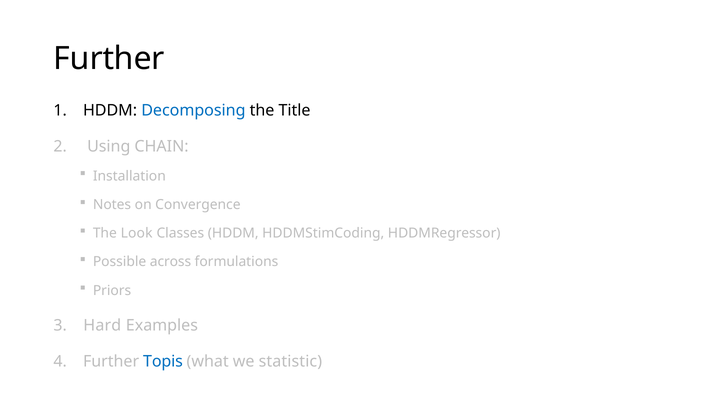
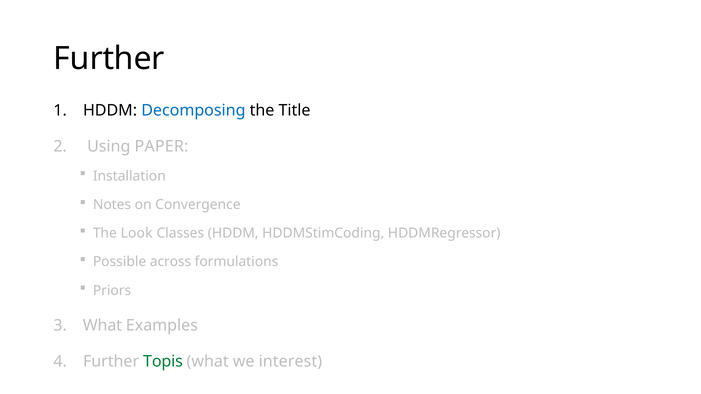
CHAIN: CHAIN -> PAPER
Hard at (102, 326): Hard -> What
Topis colour: blue -> green
statistic: statistic -> interest
